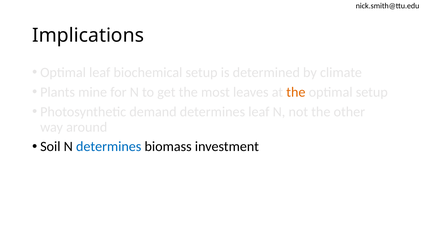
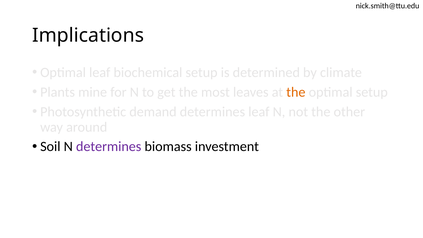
determines at (109, 147) colour: blue -> purple
